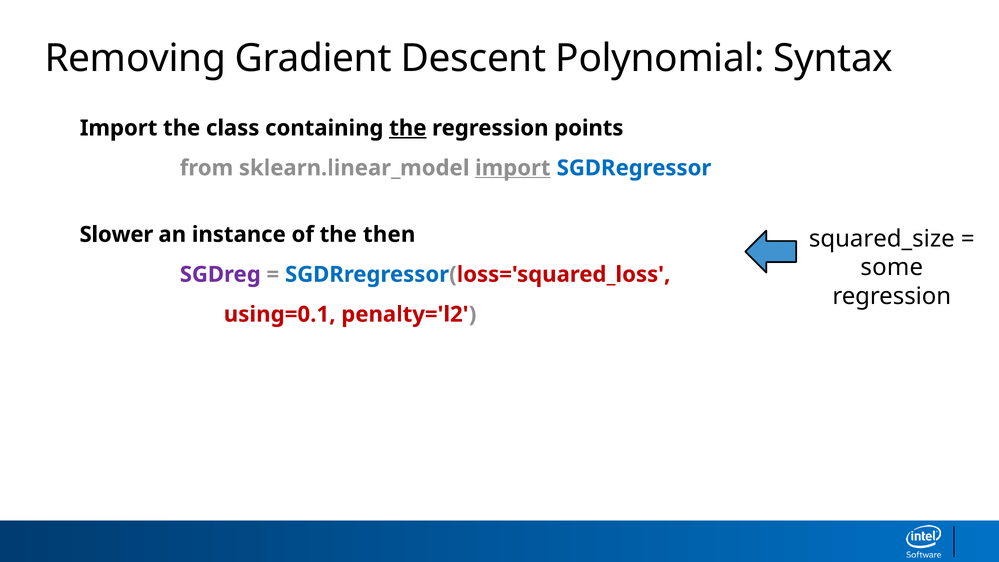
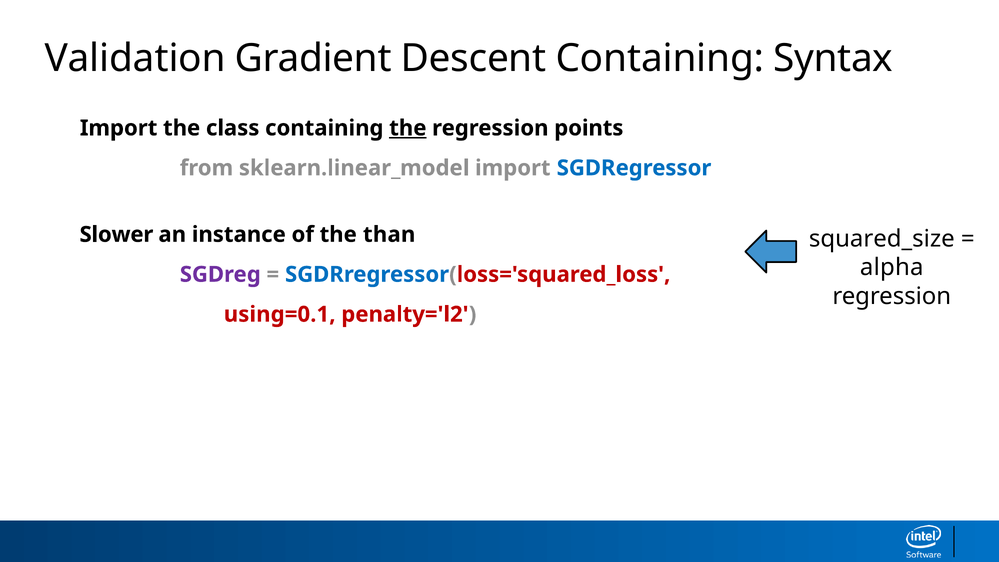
Removing: Removing -> Validation
Descent Polynomial: Polynomial -> Containing
import at (513, 168) underline: present -> none
then: then -> than
some: some -> alpha
